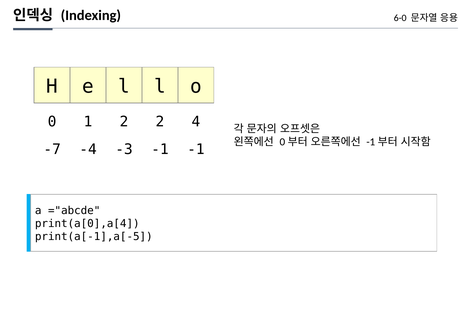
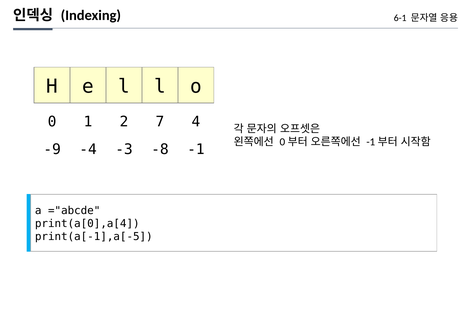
6-0: 6-0 -> 6-1
2 2: 2 -> 7
-7: -7 -> -9
-3 -1: -1 -> -8
